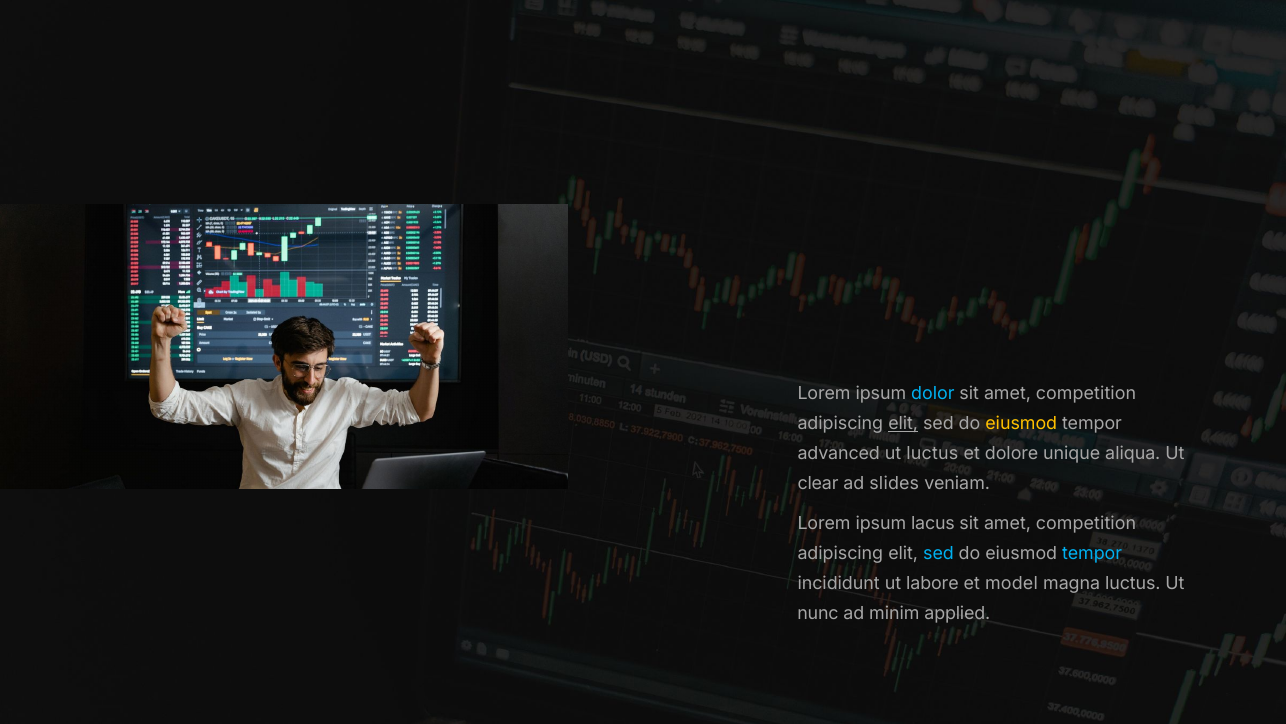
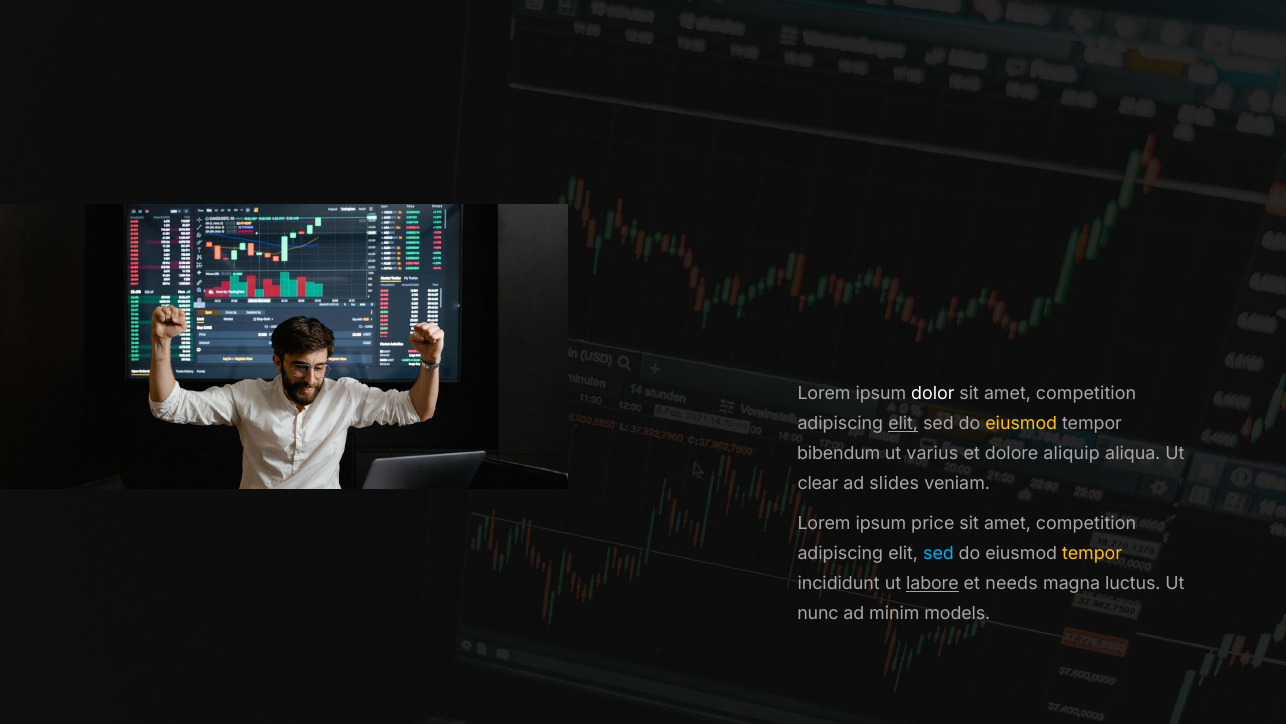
dolor colour: light blue -> white
advanced: advanced -> bibendum
ut luctus: luctus -> varius
unique: unique -> aliquip
lacus: lacus -> price
tempor at (1092, 553) colour: light blue -> yellow
labore underline: none -> present
model: model -> needs
applied: applied -> models
